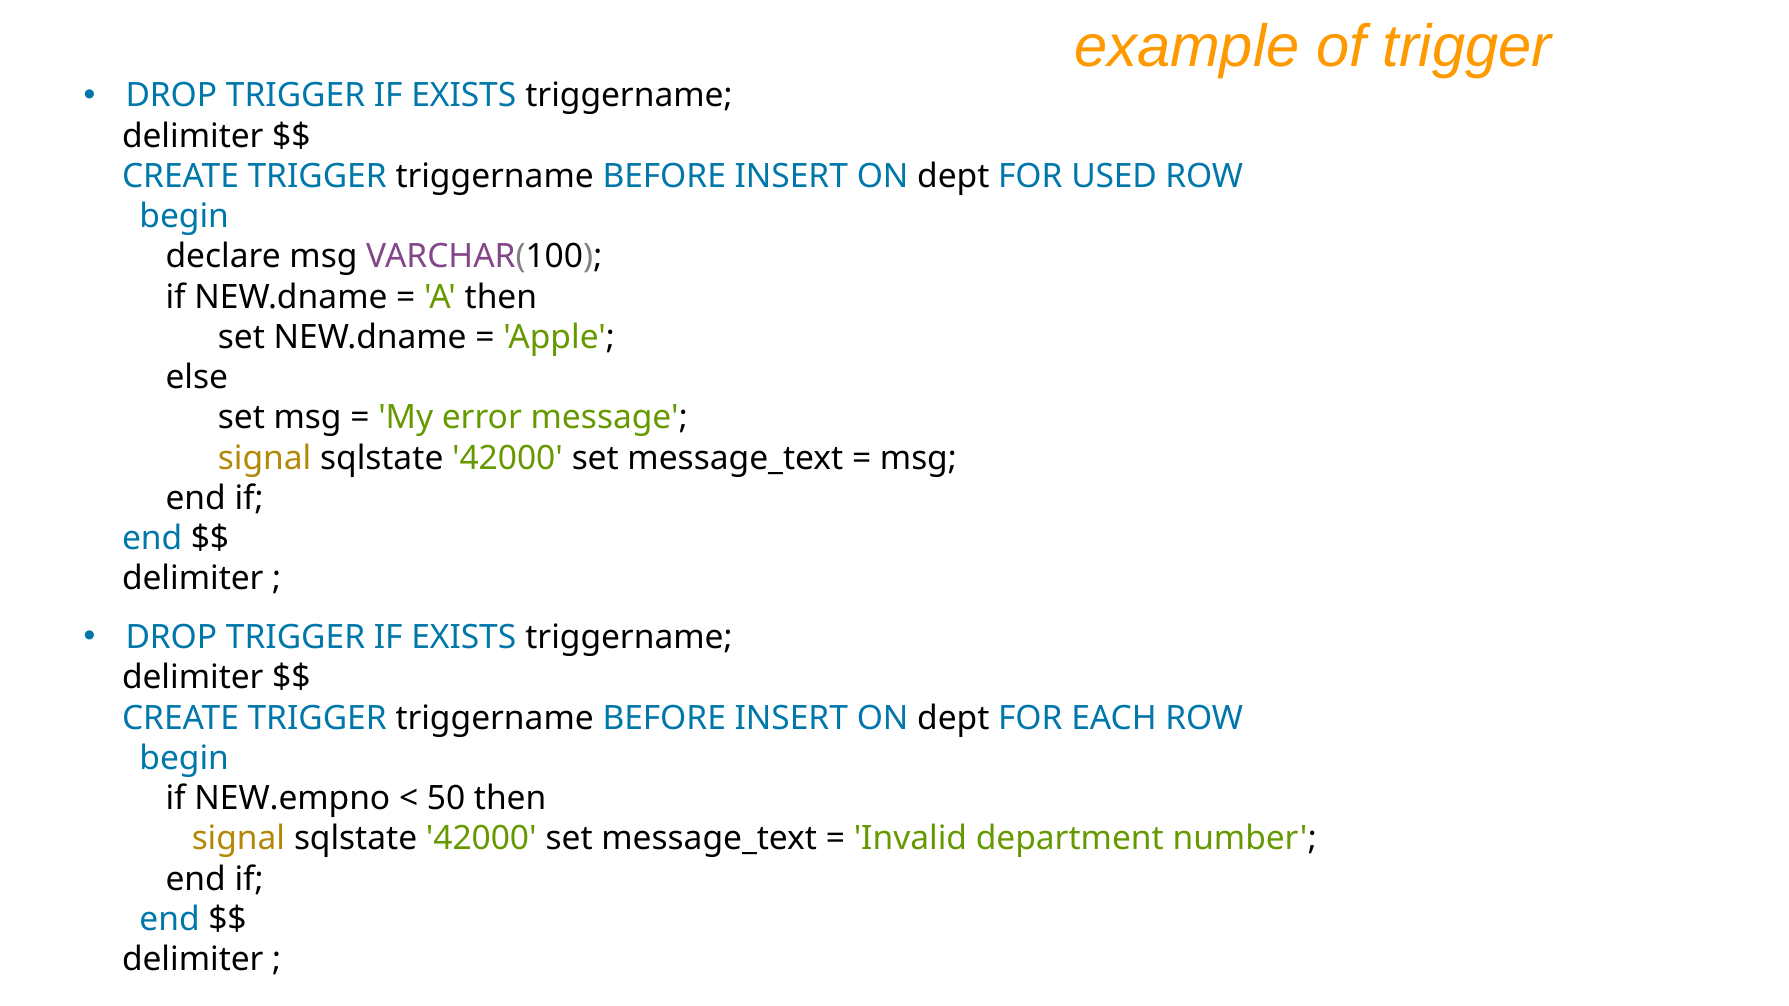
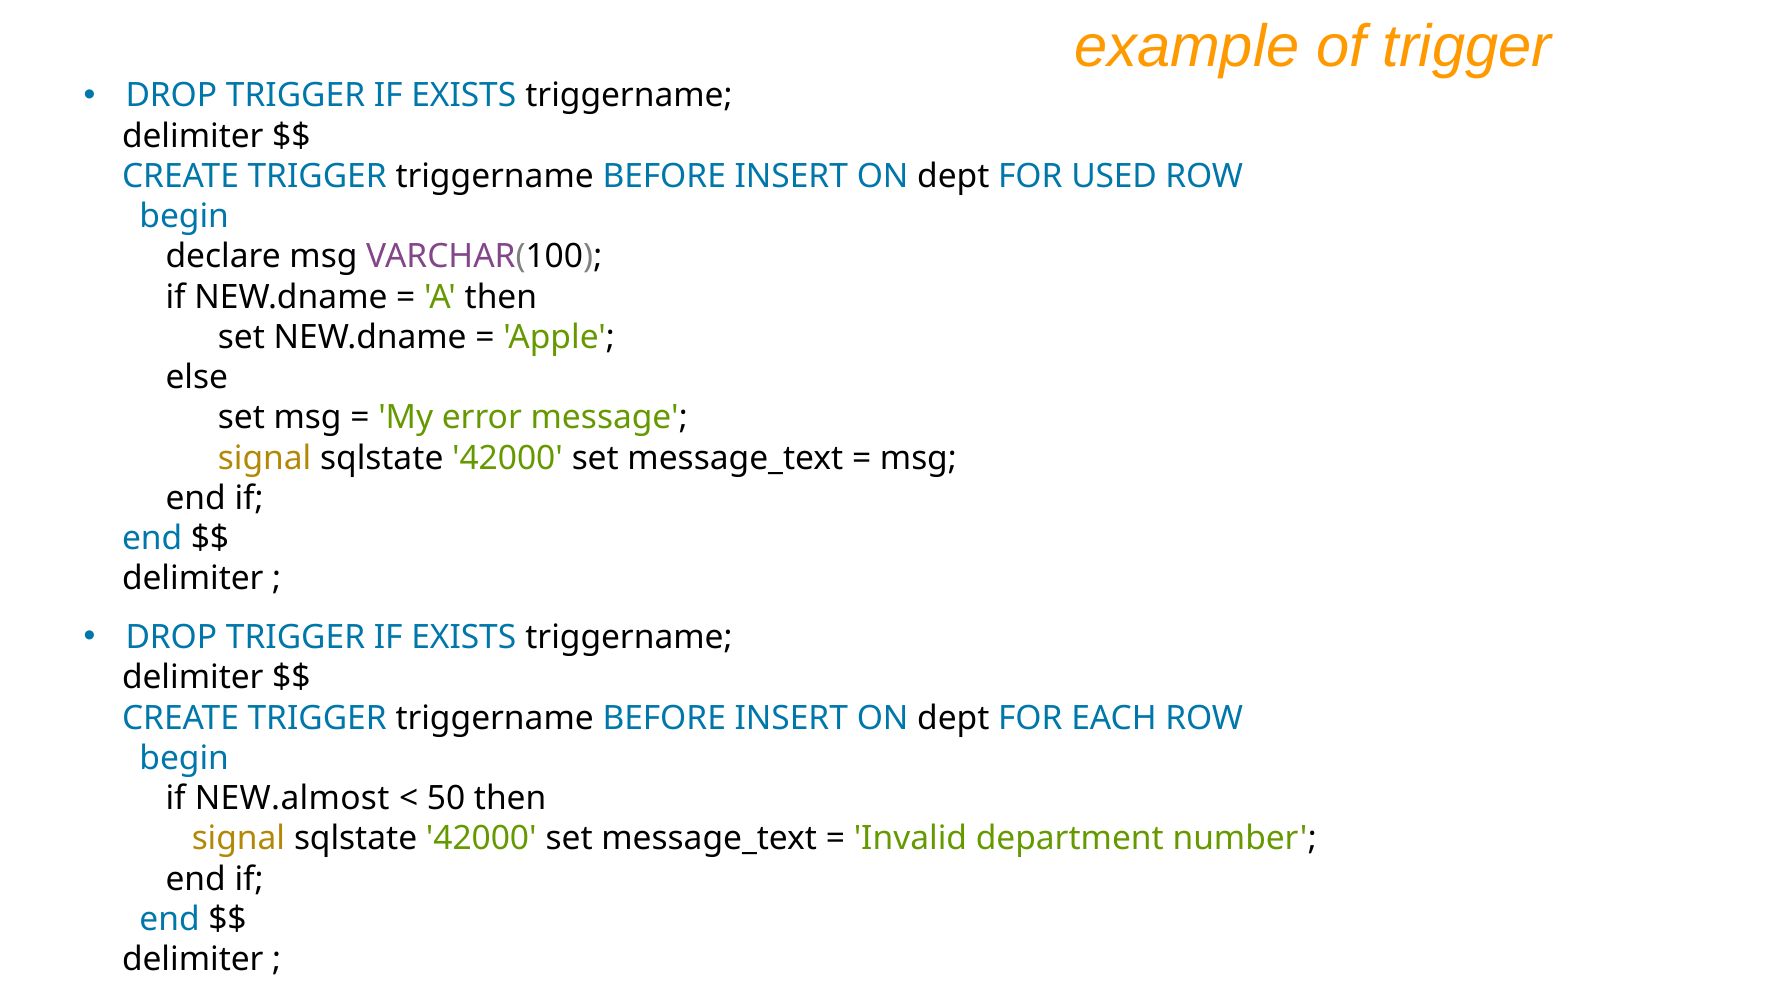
NEW.empno: NEW.empno -> NEW.almost
